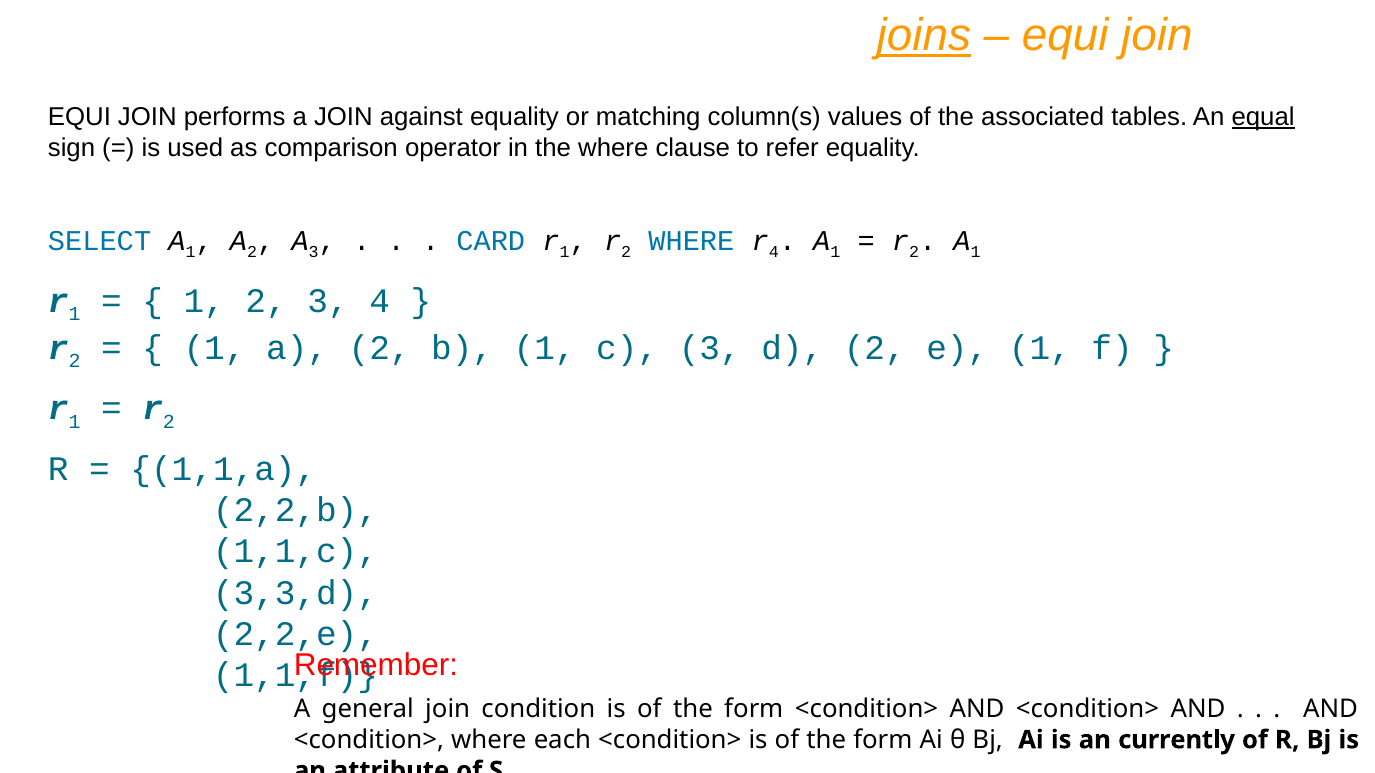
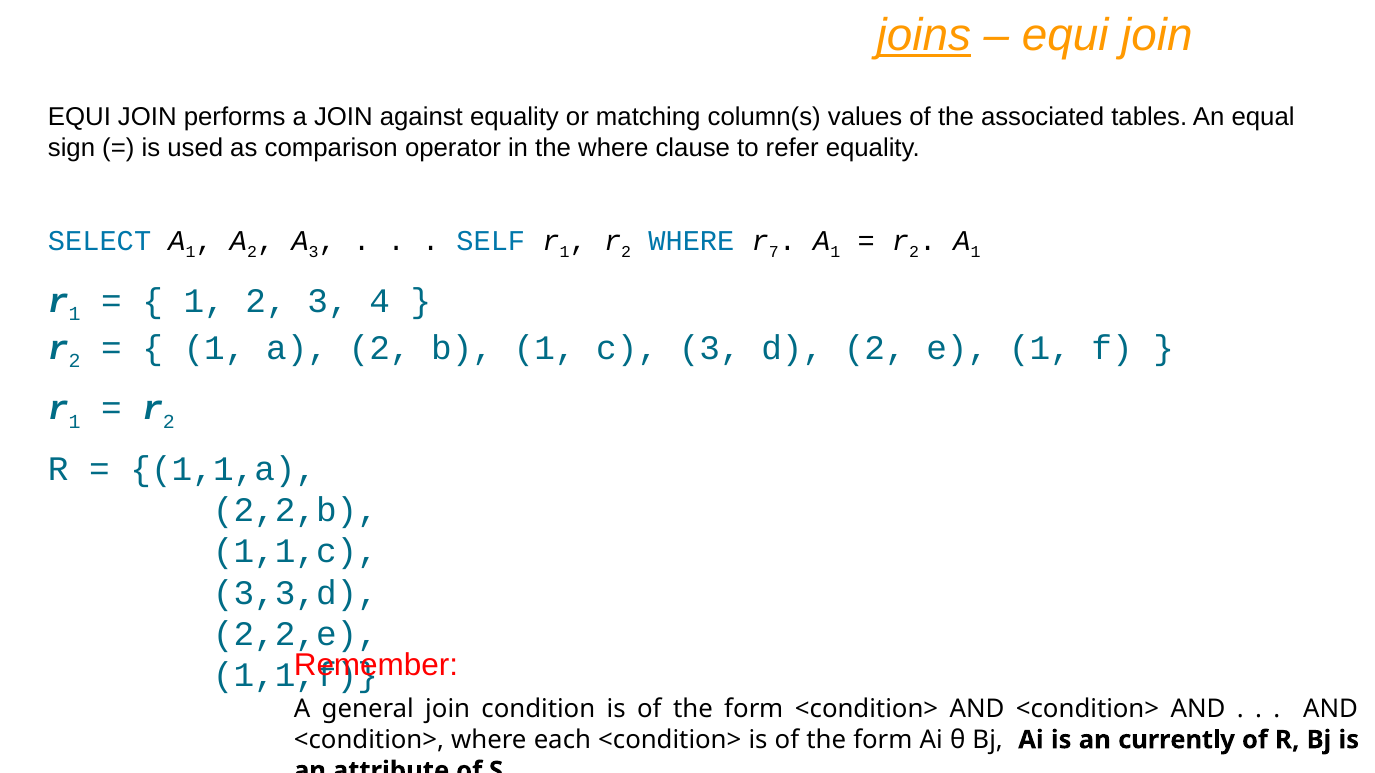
equal underline: present -> none
CARD: CARD -> SELF
r 4: 4 -> 7
